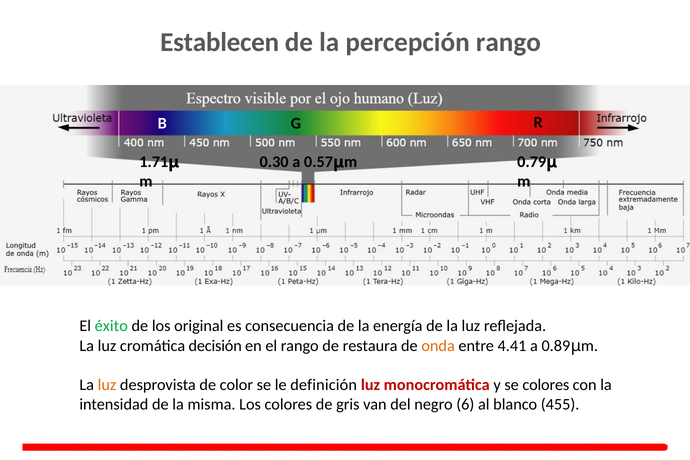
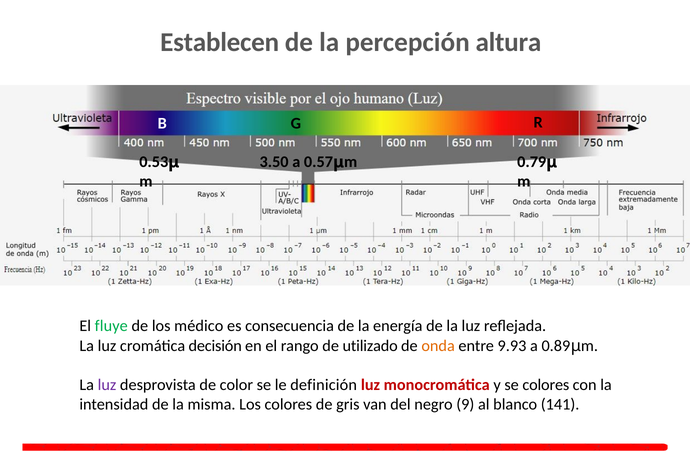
percepción rango: rango -> altura
1.71: 1.71 -> 0.53
0.30: 0.30 -> 3.50
éxito: éxito -> fluye
original: original -> médico
restaura: restaura -> utilizado
4.41: 4.41 -> 9.93
luz at (107, 385) colour: orange -> purple
6: 6 -> 9
455: 455 -> 141
